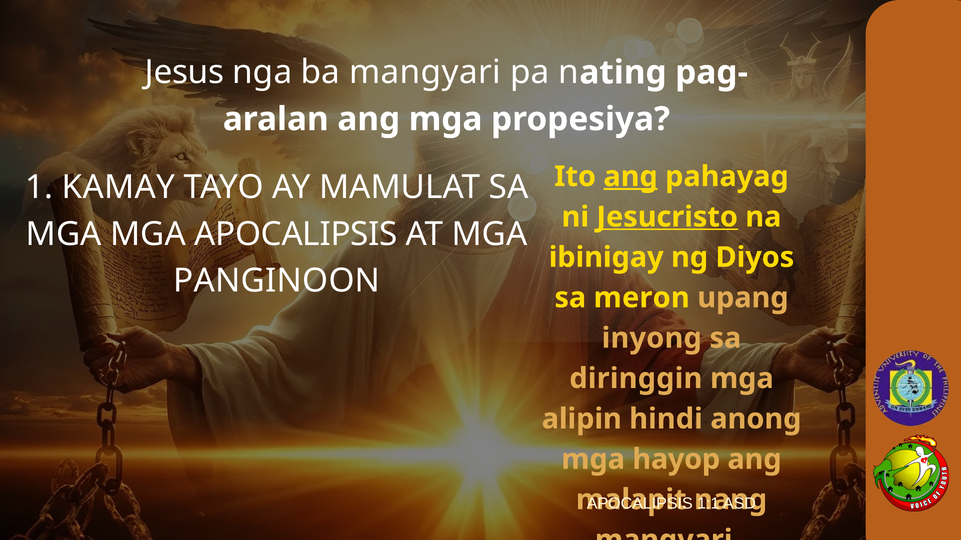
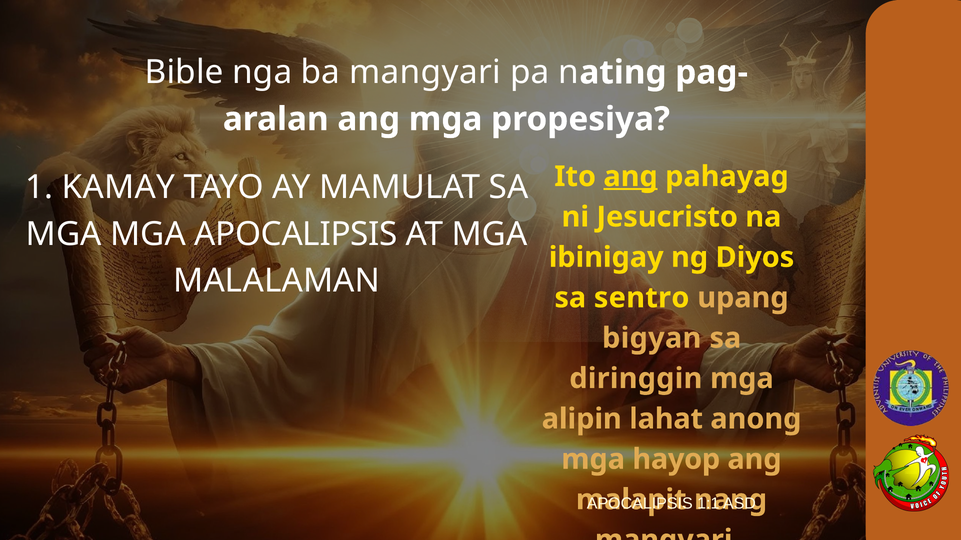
Jesus: Jesus -> Bible
Jesucristo underline: present -> none
PANGINOON: PANGINOON -> MALALAMAN
meron: meron -> sentro
inyong: inyong -> bigyan
hindi: hindi -> lahat
